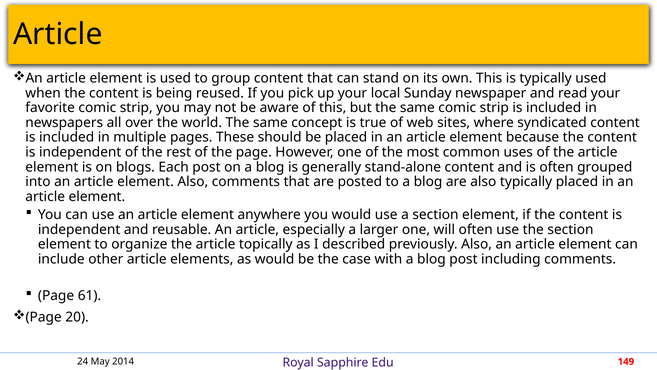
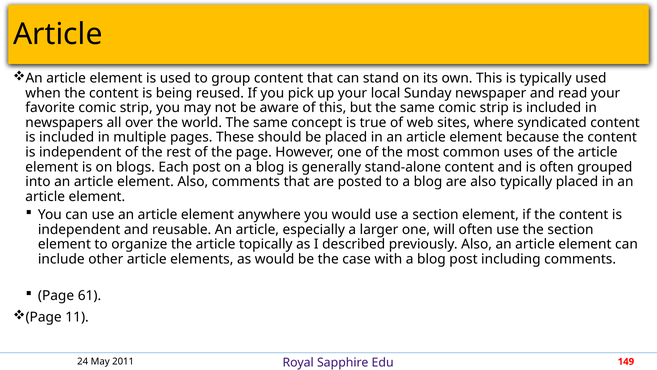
20: 20 -> 11
2014: 2014 -> 2011
